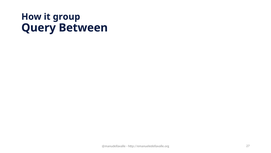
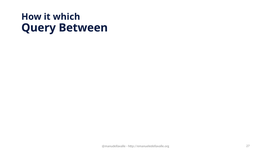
group: group -> which
